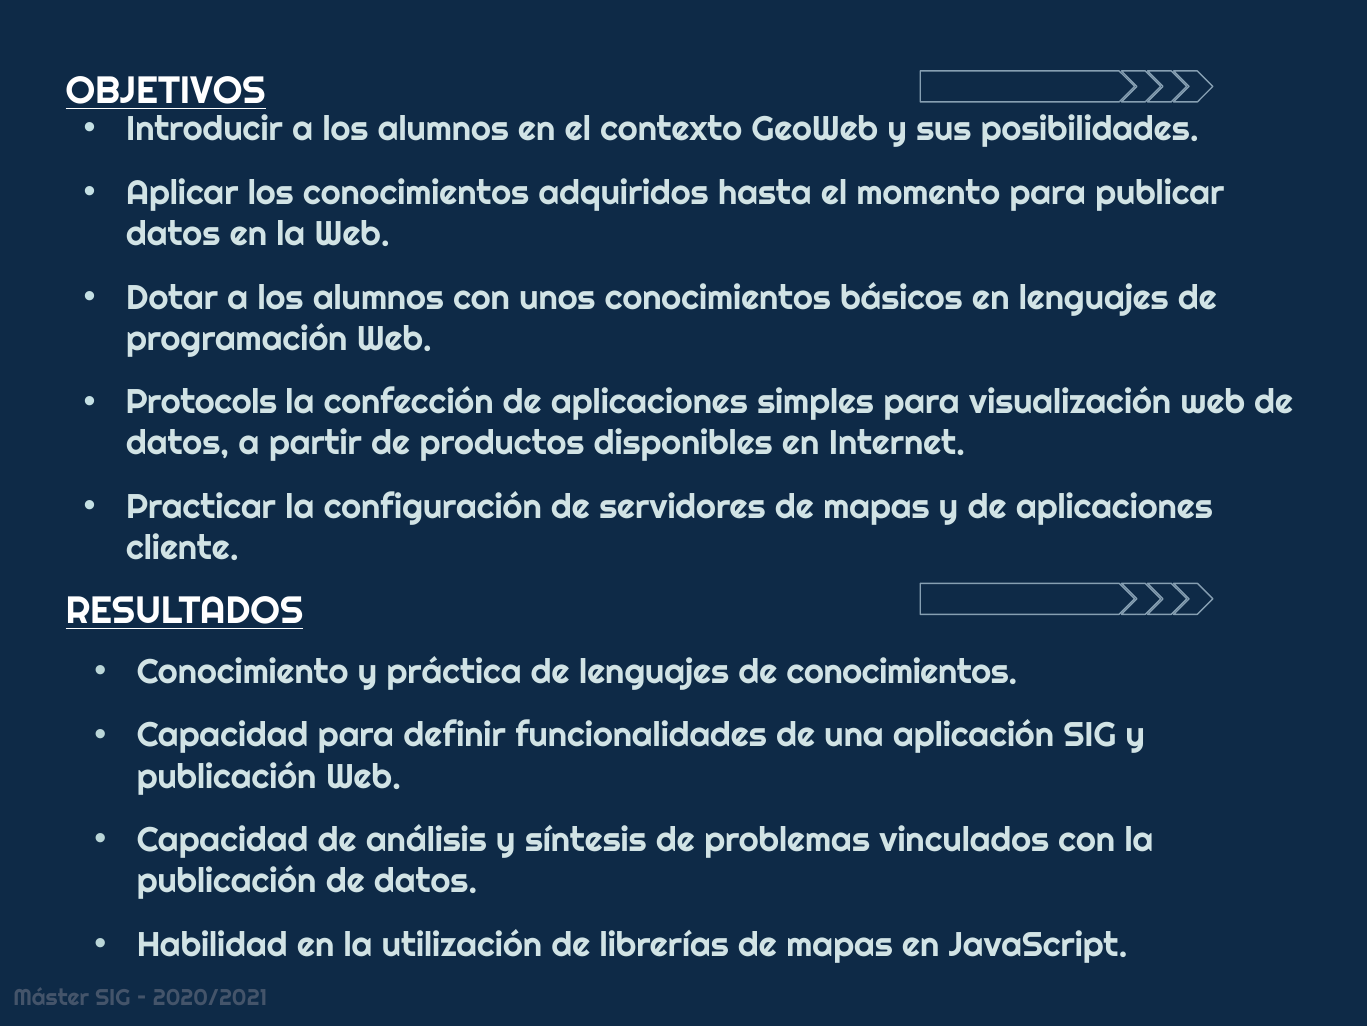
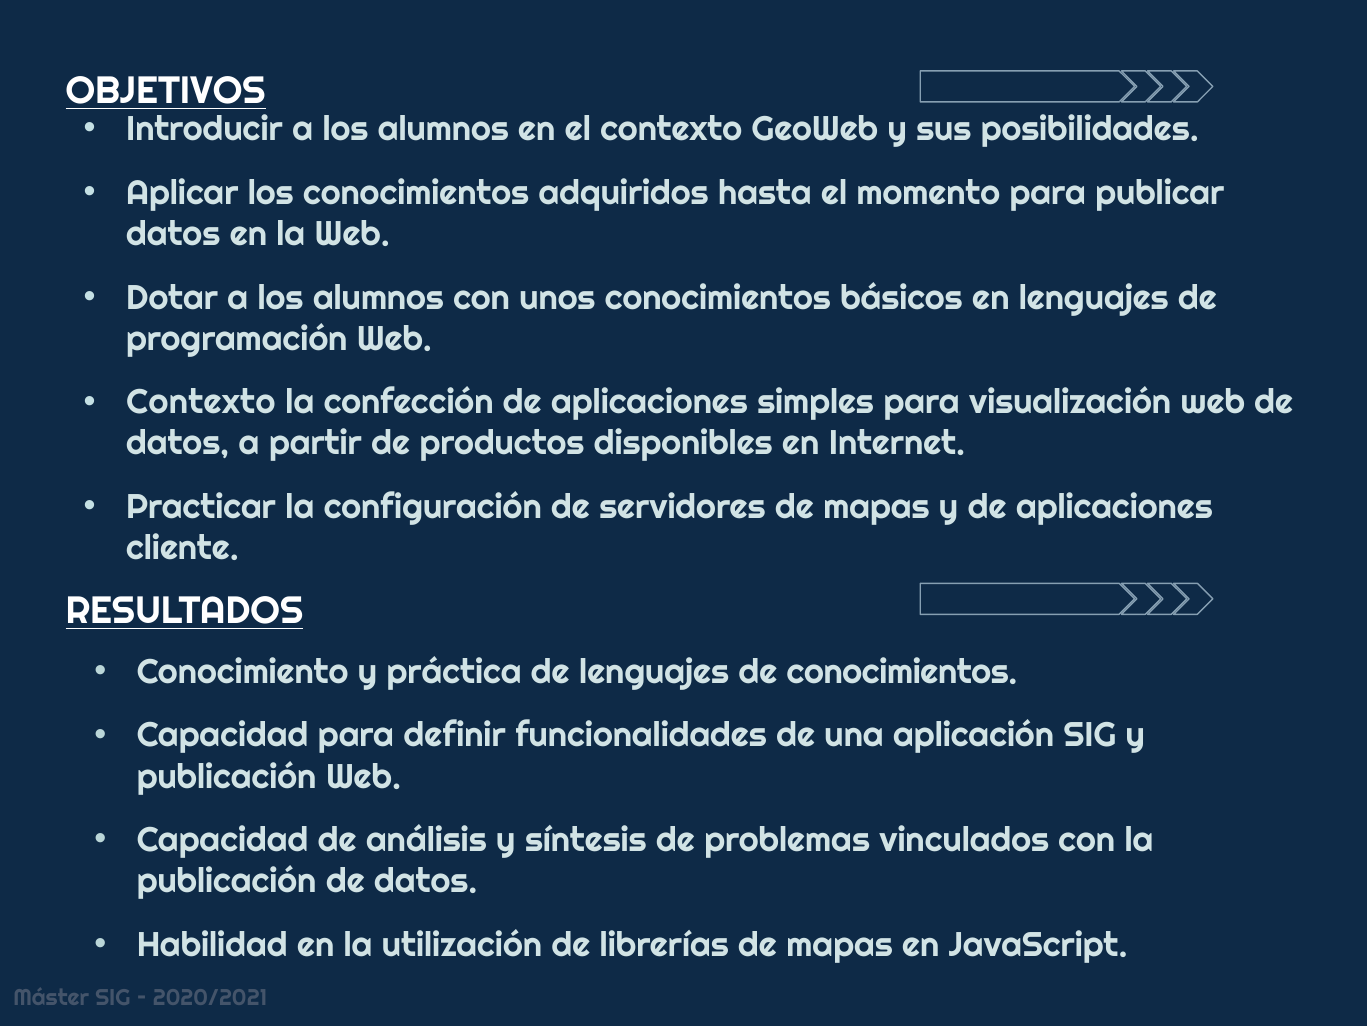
Protocols at (201, 402): Protocols -> Contexto
